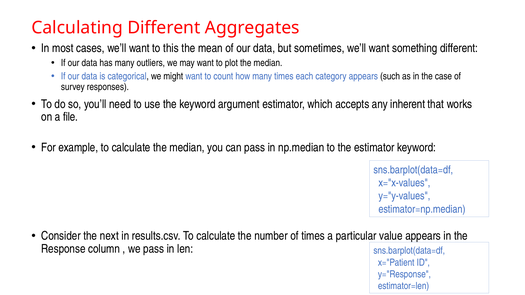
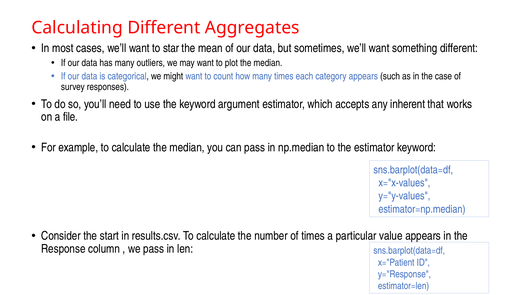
this: this -> star
next: next -> start
